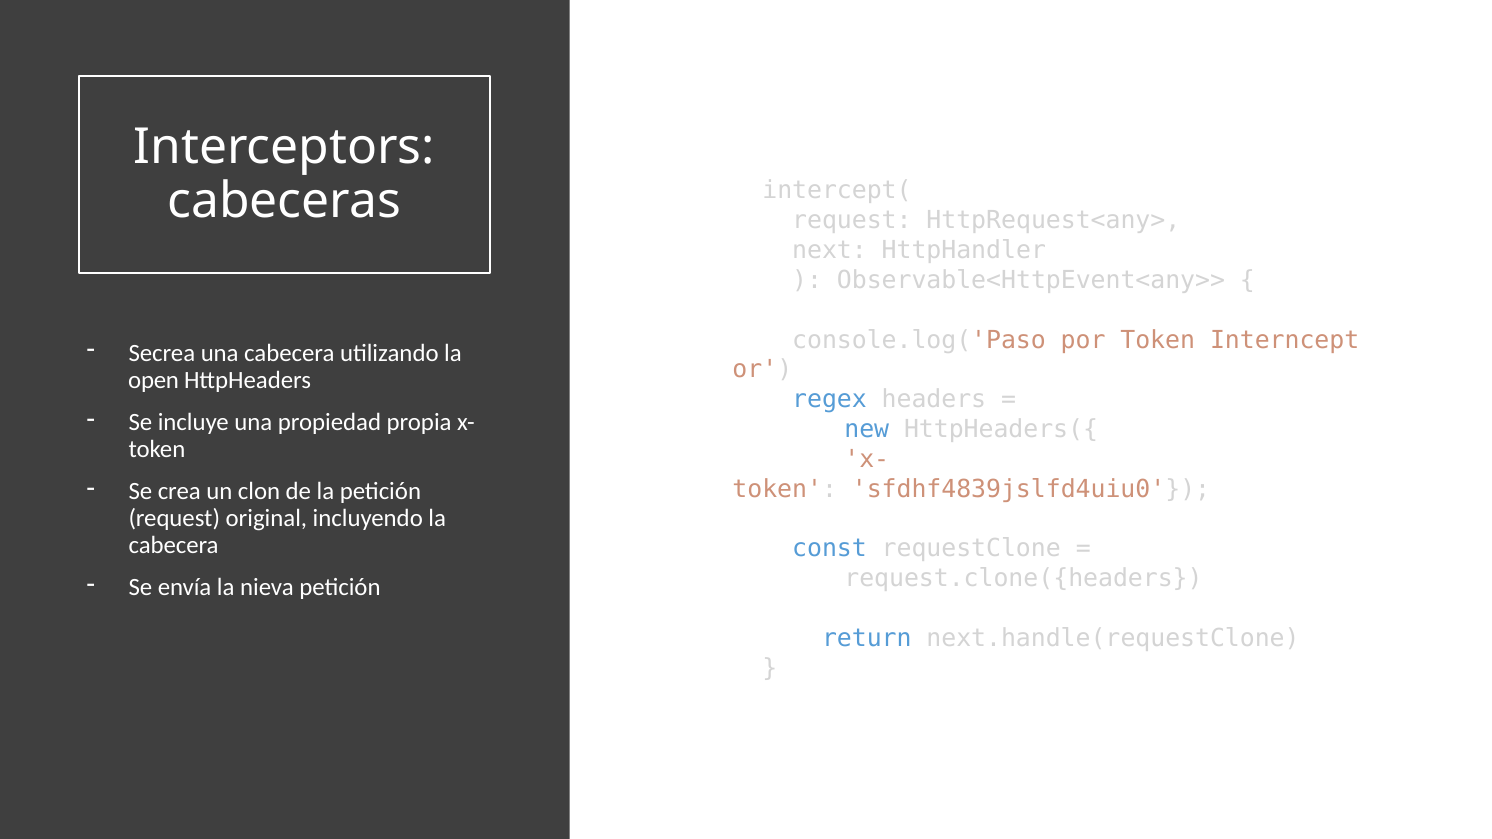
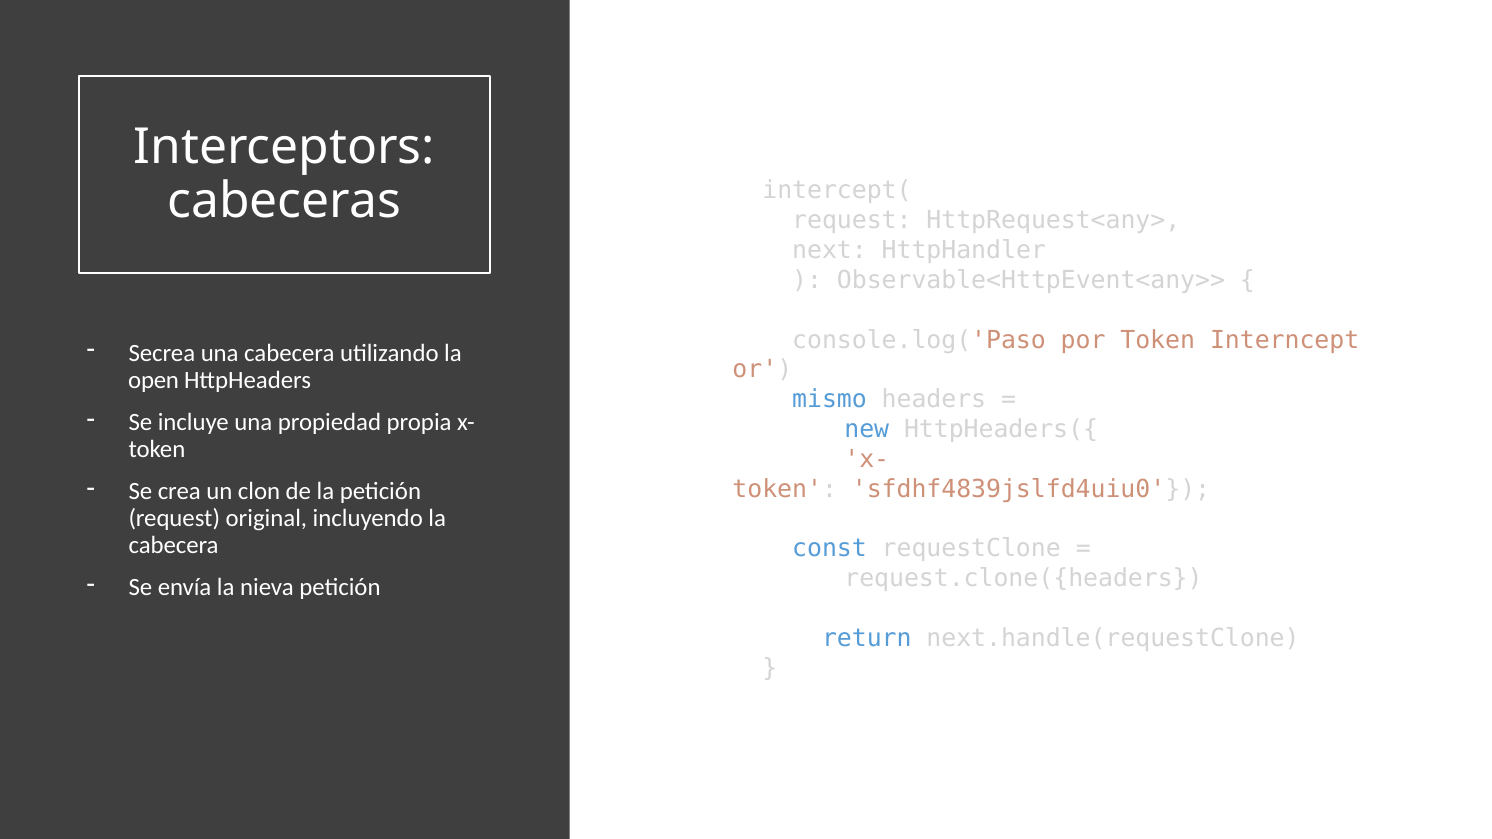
regex: regex -> mismo
